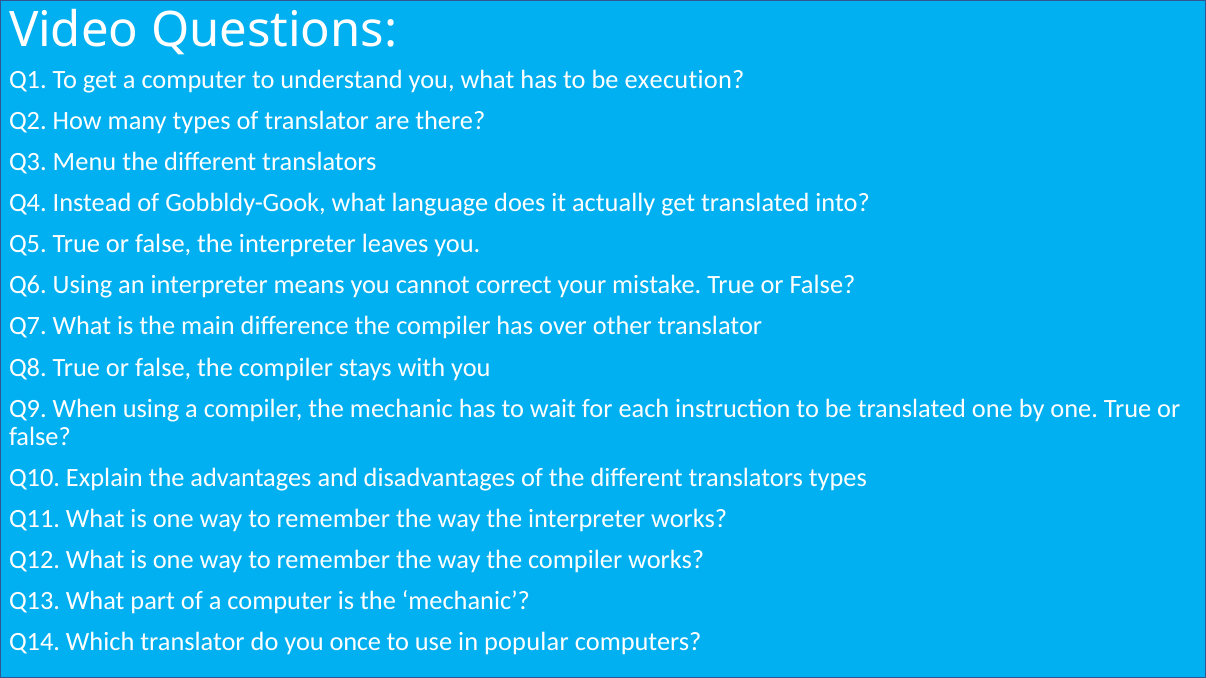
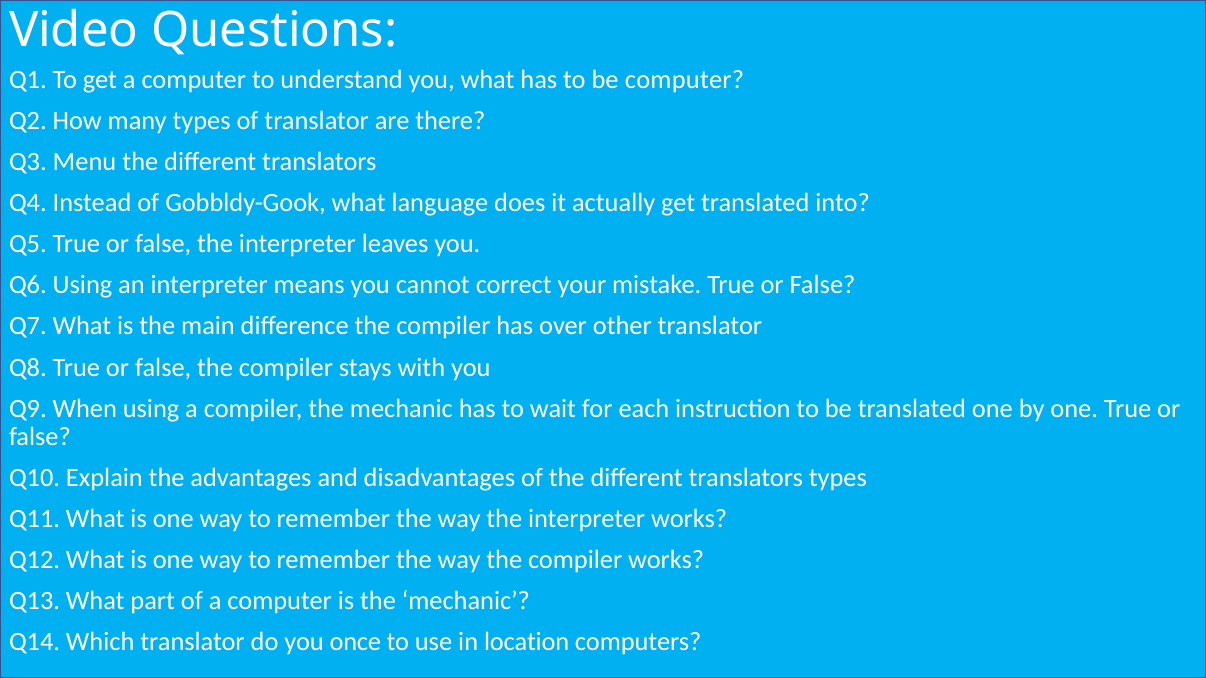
be execution: execution -> computer
popular: popular -> location
